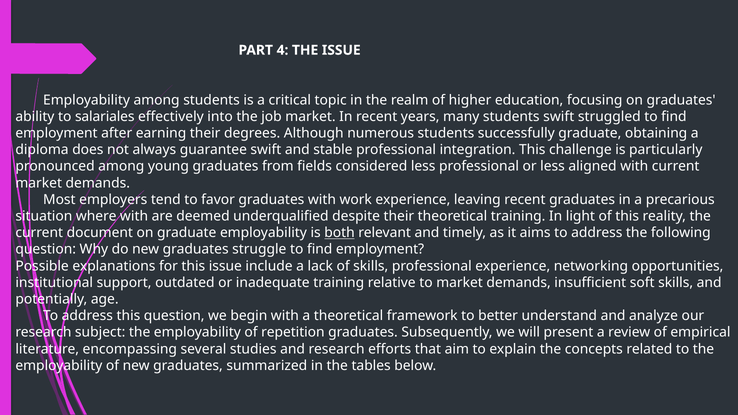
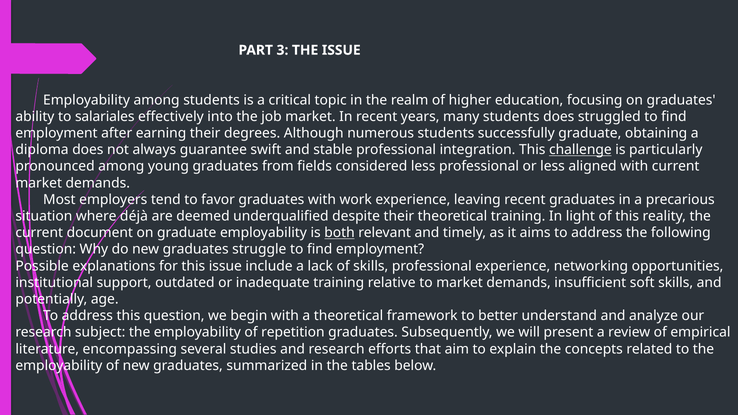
4: 4 -> 3
students swift: swift -> does
challenge underline: none -> present
where with: with -> déjà
